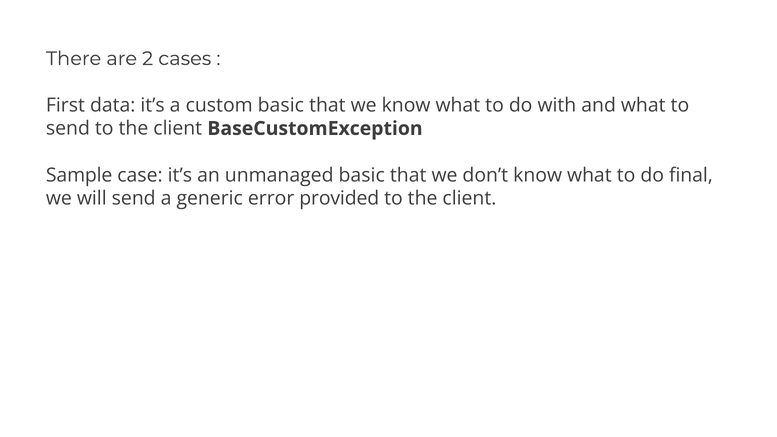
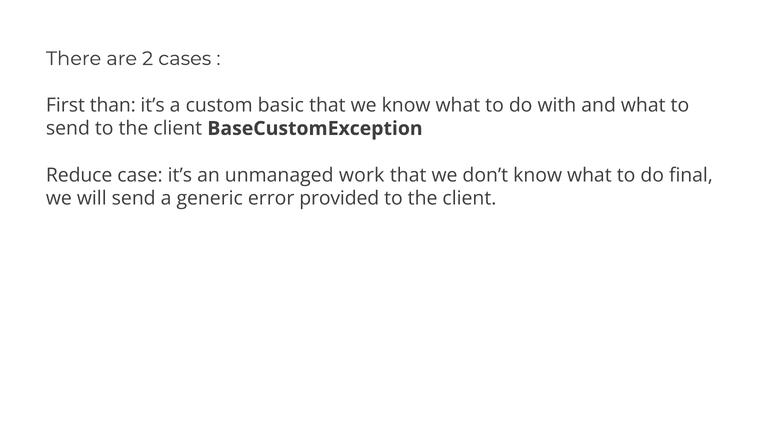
data: data -> than
Sample: Sample -> Reduce
unmanaged basic: basic -> work
